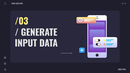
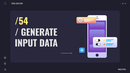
/03: /03 -> /54
